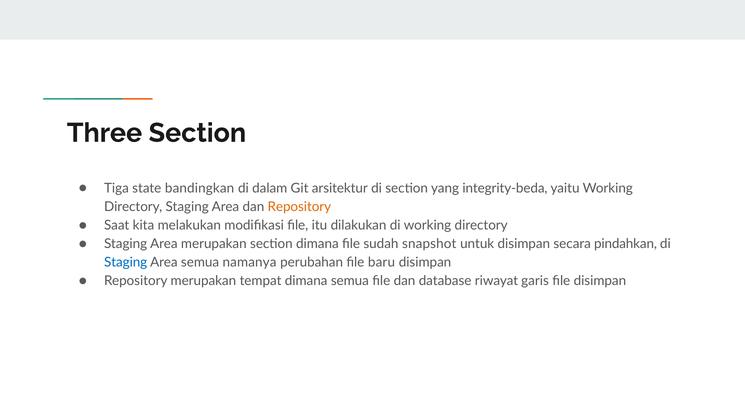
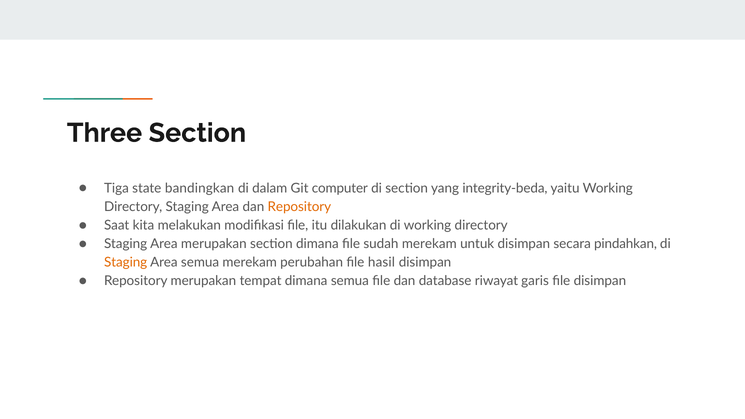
arsitektur: arsitektur -> computer
sudah snapshot: snapshot -> merekam
Staging at (126, 263) colour: blue -> orange
semua namanya: namanya -> merekam
baru: baru -> hasil
